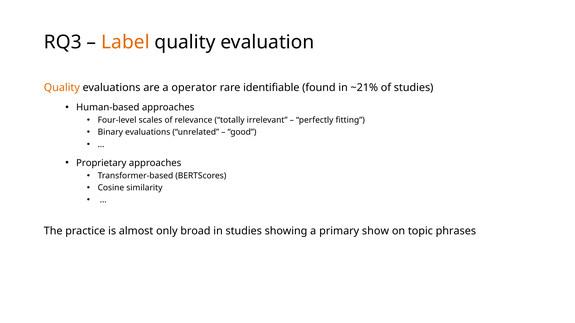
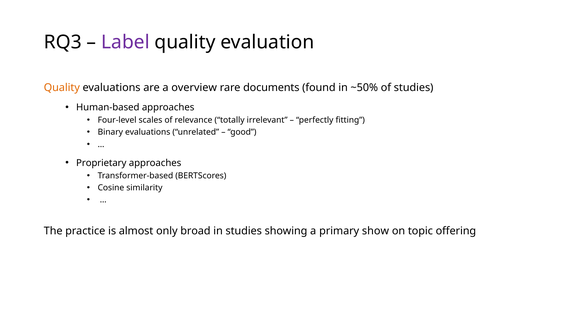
Label colour: orange -> purple
operator: operator -> overview
identifiable: identifiable -> documents
~21%: ~21% -> ~50%
phrases: phrases -> offering
